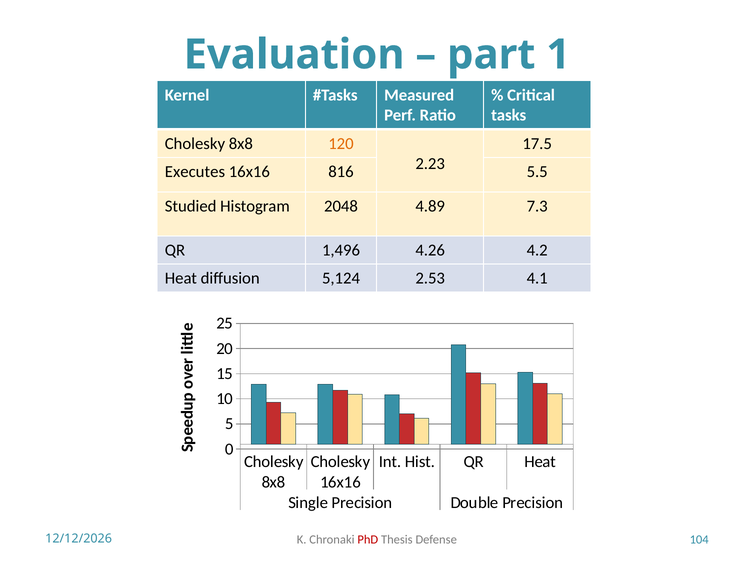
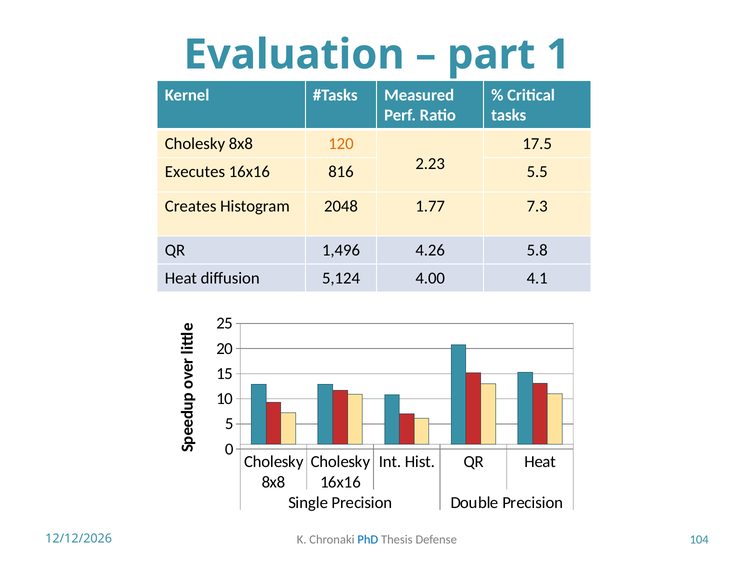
Studied: Studied -> Creates
4.89: 4.89 -> 1.77
4.2: 4.2 -> 5.8
2.53: 2.53 -> 4.00
PhD colour: red -> blue
